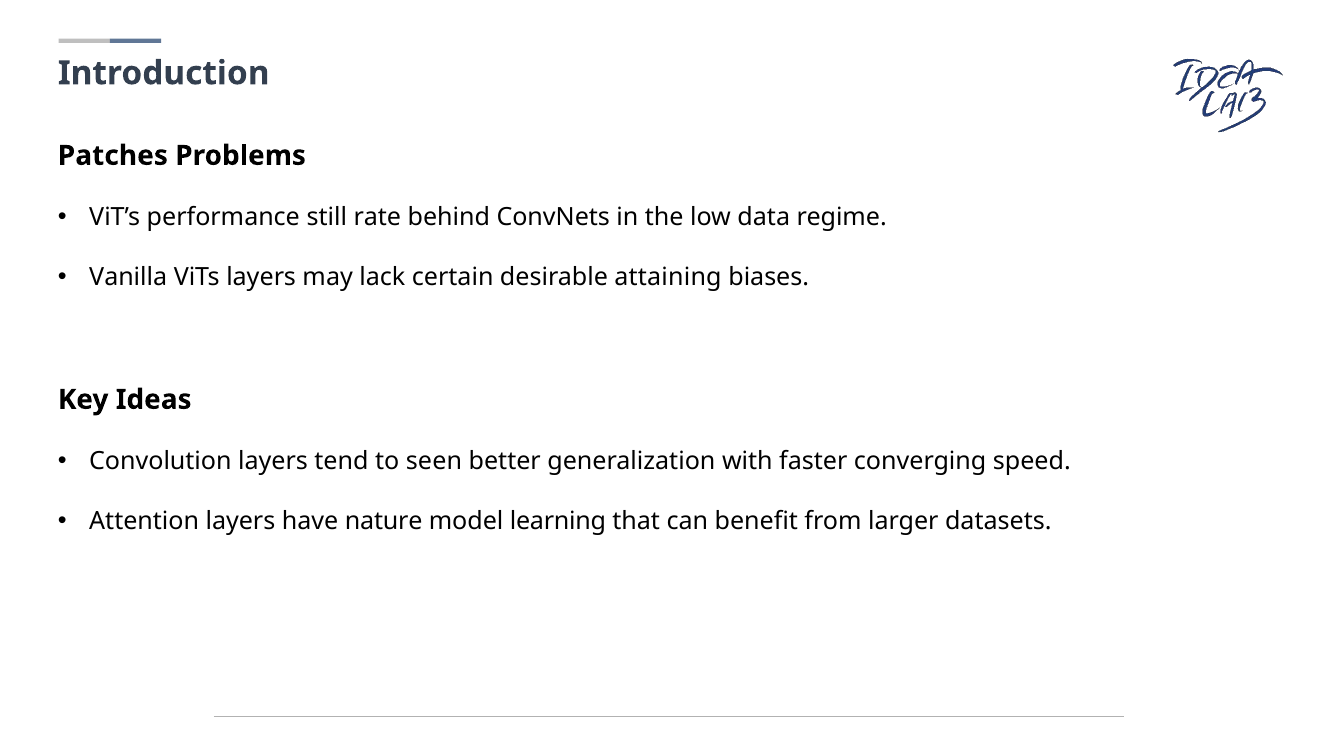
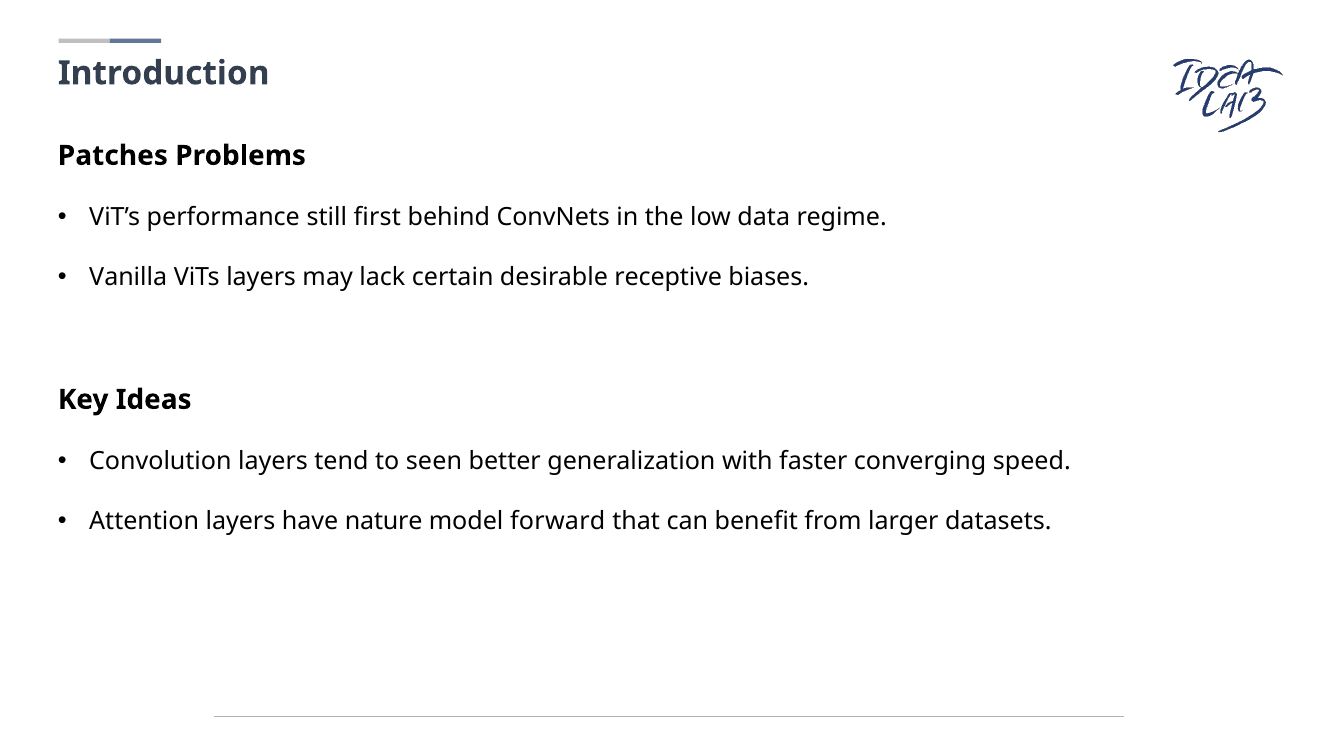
rate: rate -> first
attaining: attaining -> receptive
learning: learning -> forward
